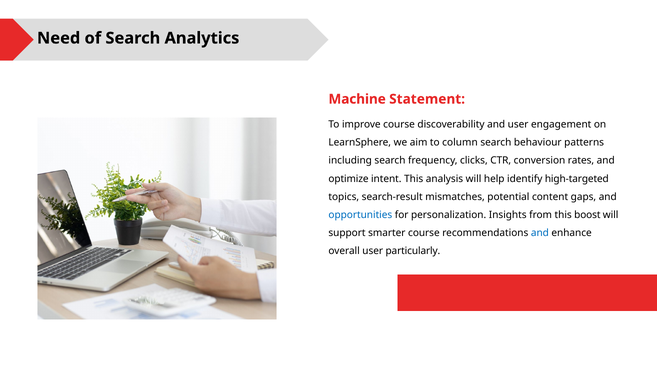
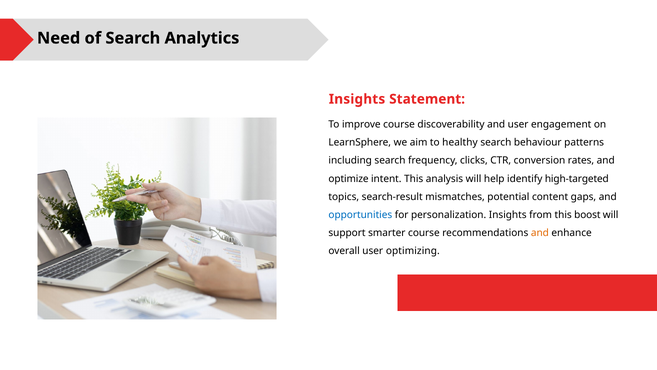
Machine at (357, 99): Machine -> Insights
column: column -> healthy
and at (540, 233) colour: blue -> orange
particularly: particularly -> optimizing
